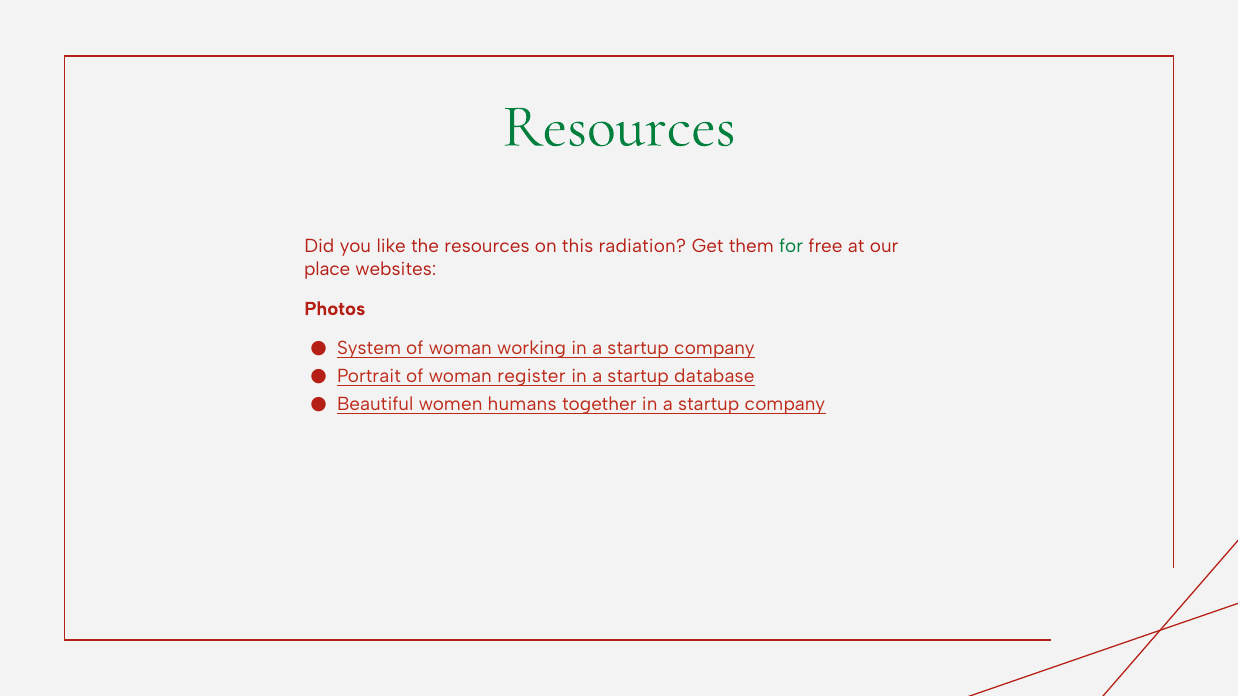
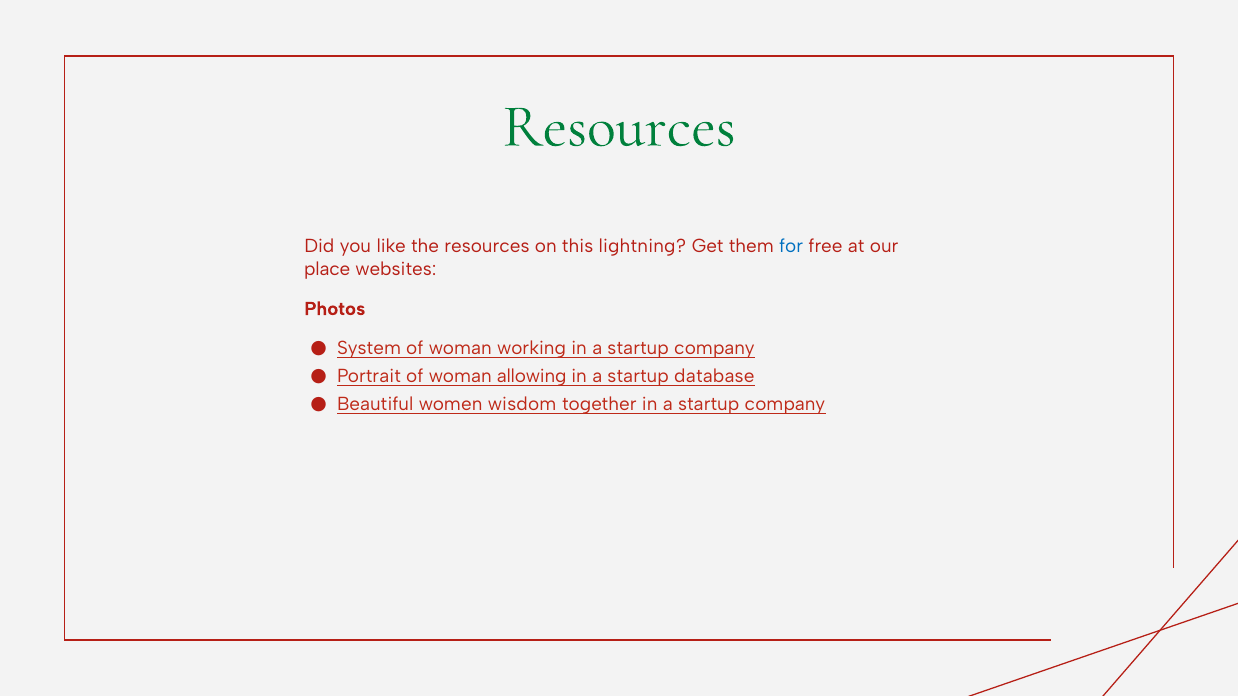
radiation: radiation -> lightning
for colour: green -> blue
register: register -> allowing
humans: humans -> wisdom
